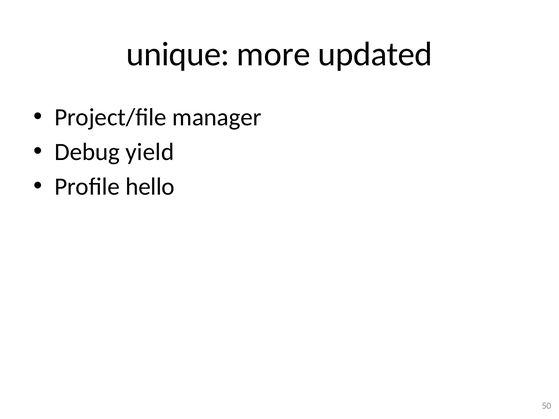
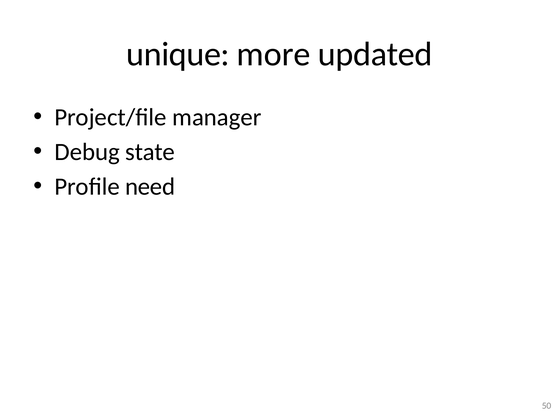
yield: yield -> state
hello: hello -> need
